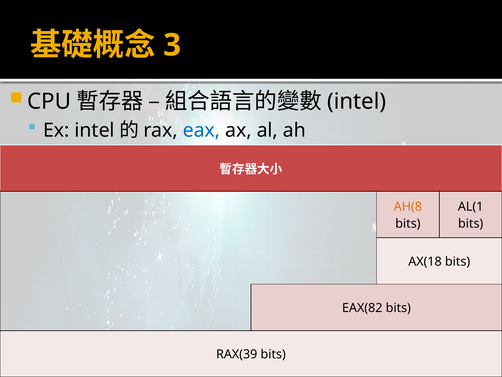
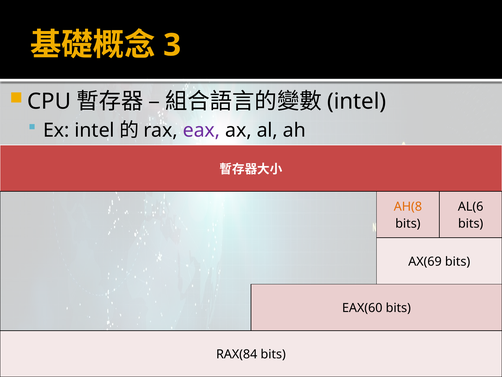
eax colour: blue -> purple
AL(1: AL(1 -> AL(6
AX(18: AX(18 -> AX(69
EAX(82: EAX(82 -> EAX(60
RAX(39: RAX(39 -> RAX(84
